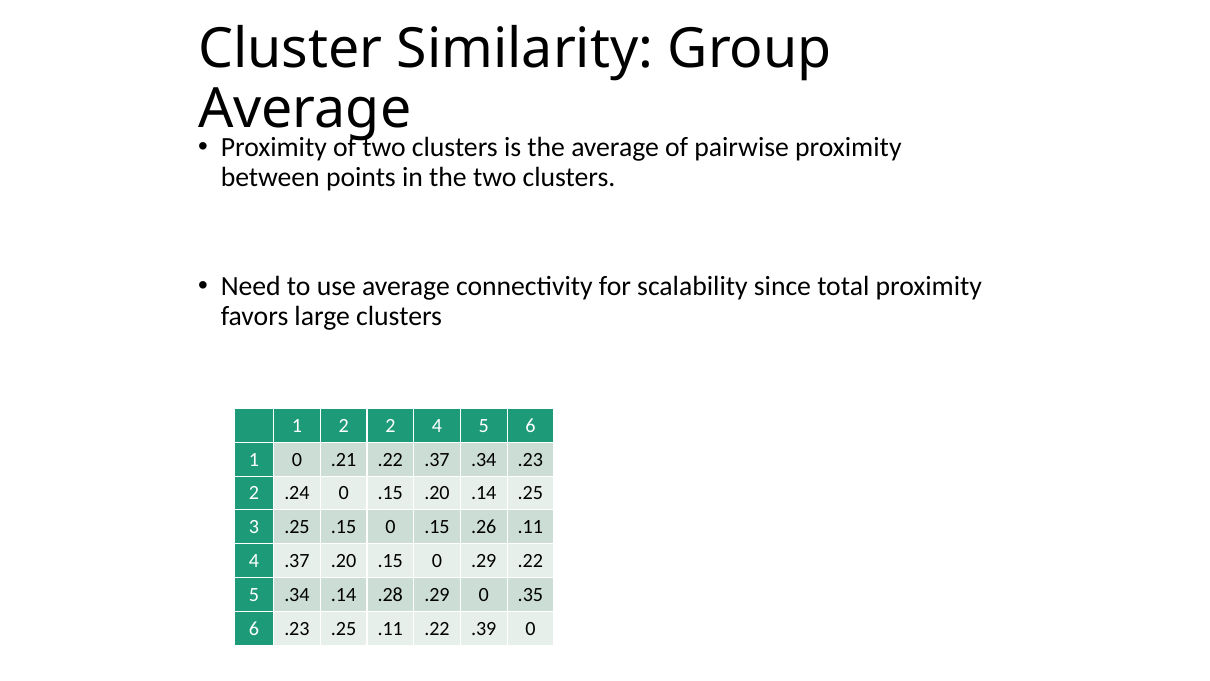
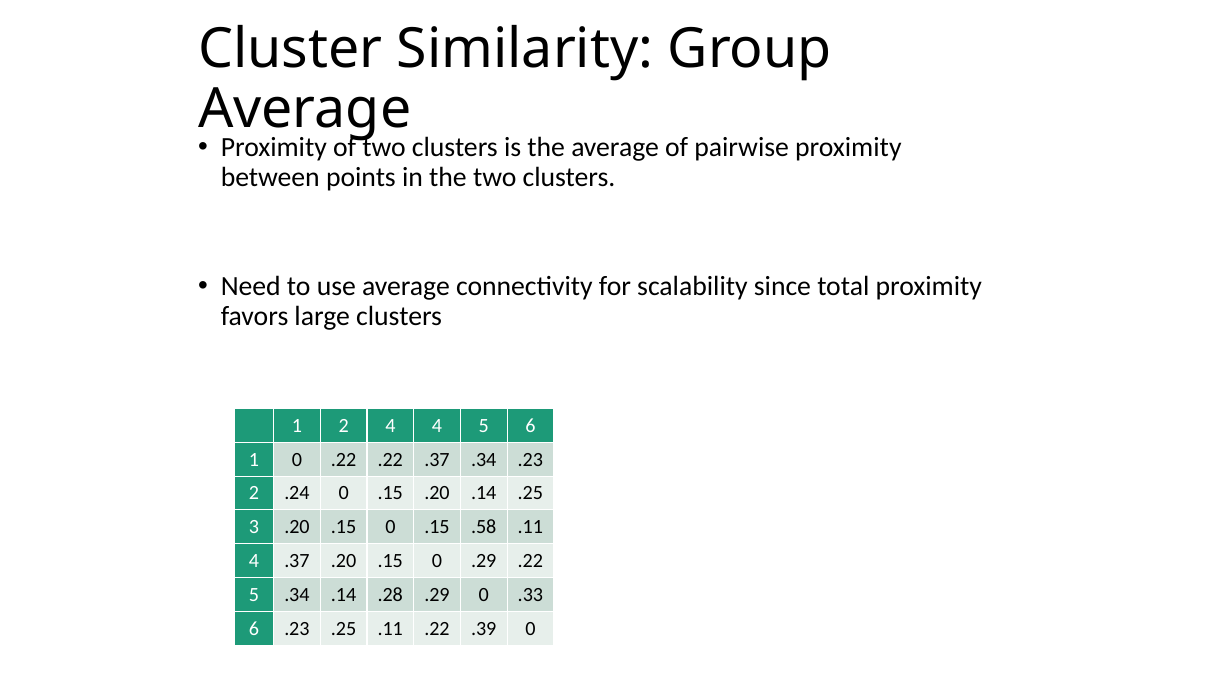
2 2: 2 -> 4
0 .21: .21 -> .22
3 .25: .25 -> .20
.26: .26 -> .58
.35: .35 -> .33
